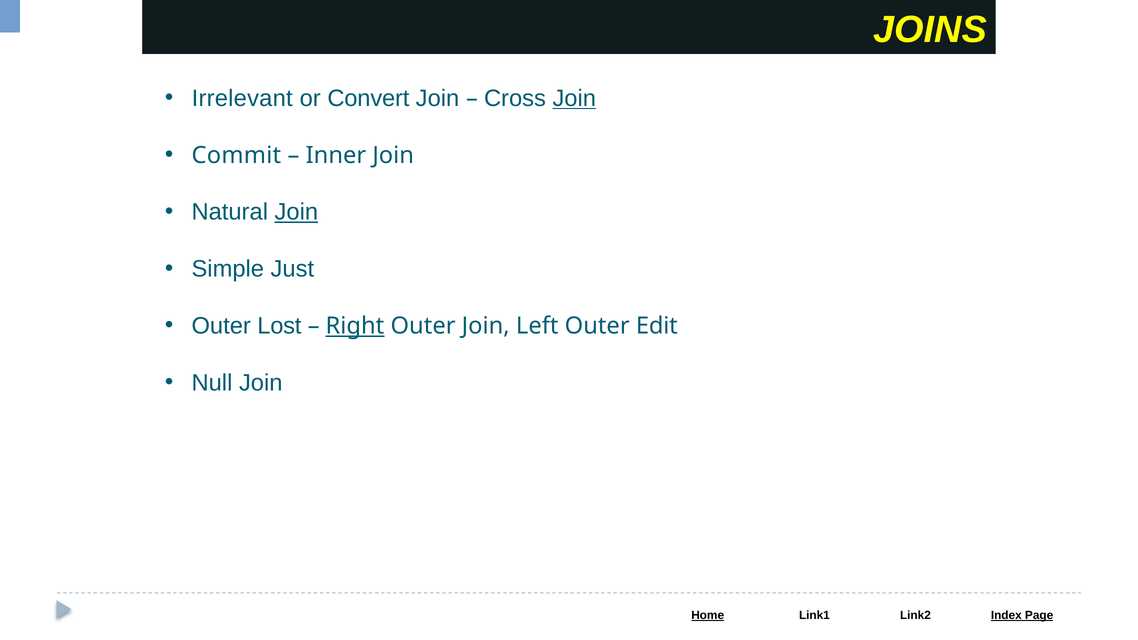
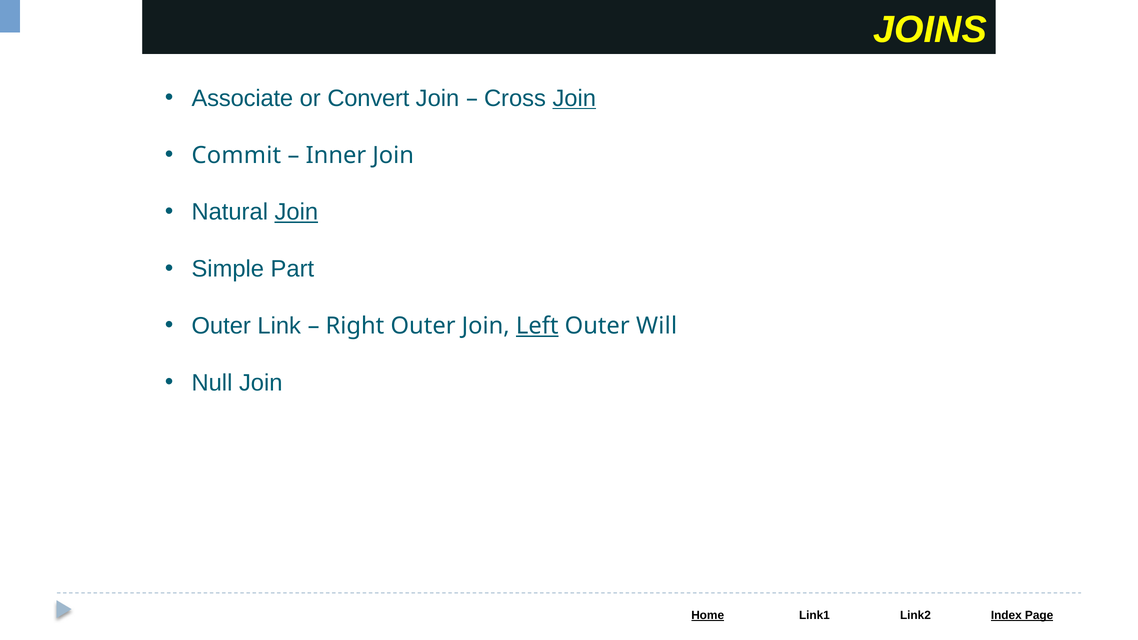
Irrelevant: Irrelevant -> Associate
Just: Just -> Part
Lost: Lost -> Link
Right underline: present -> none
Left underline: none -> present
Edit: Edit -> Will
